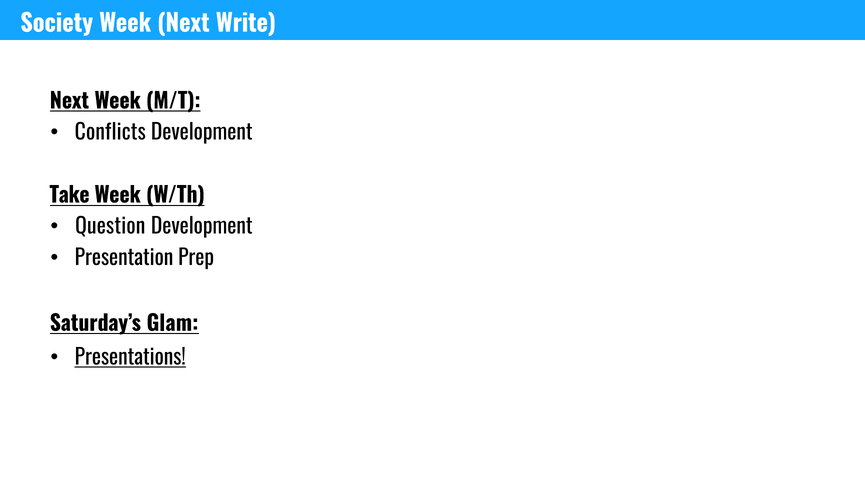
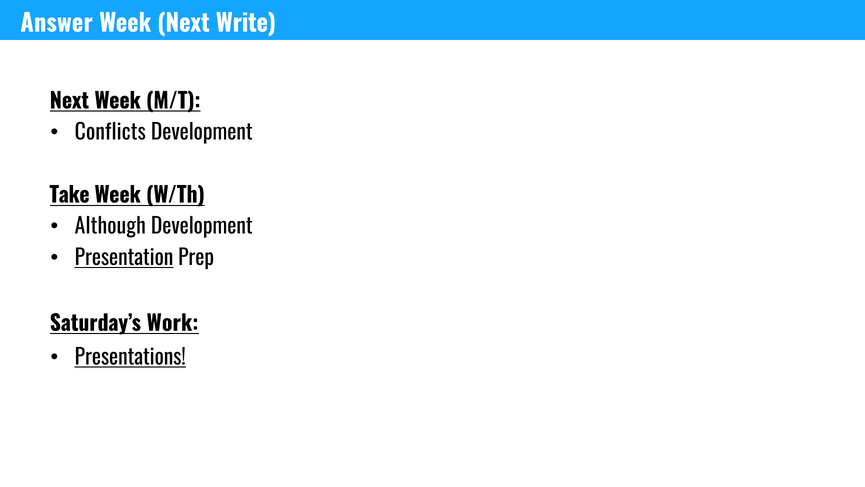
Society: Society -> Answer
Question: Question -> Although
Presentation underline: none -> present
Glam: Glam -> Work
